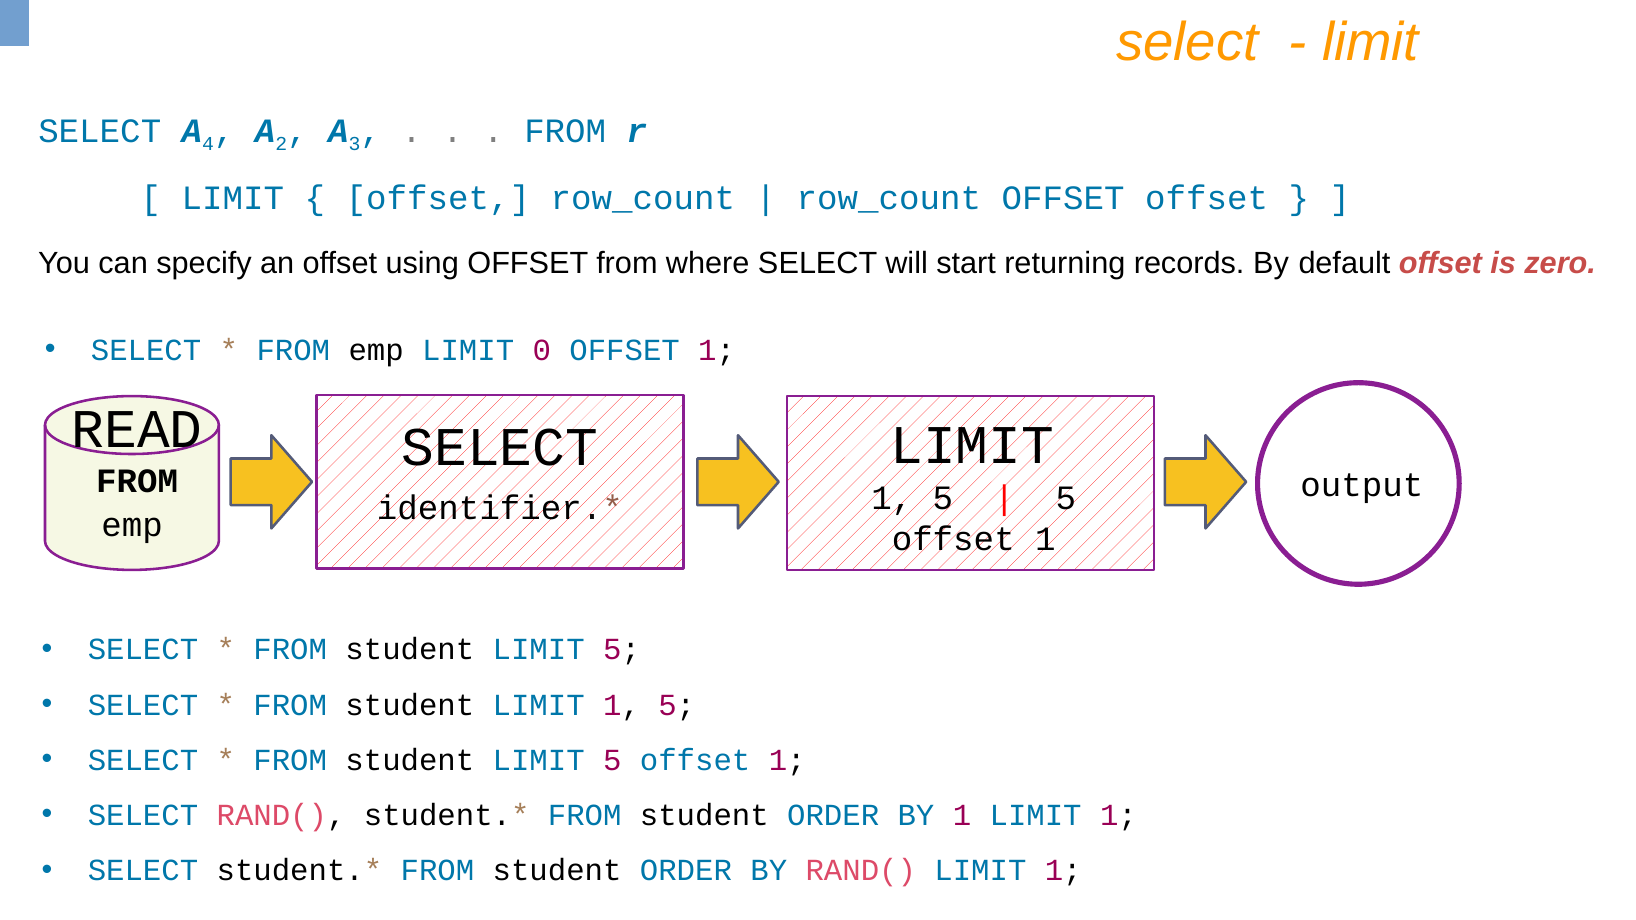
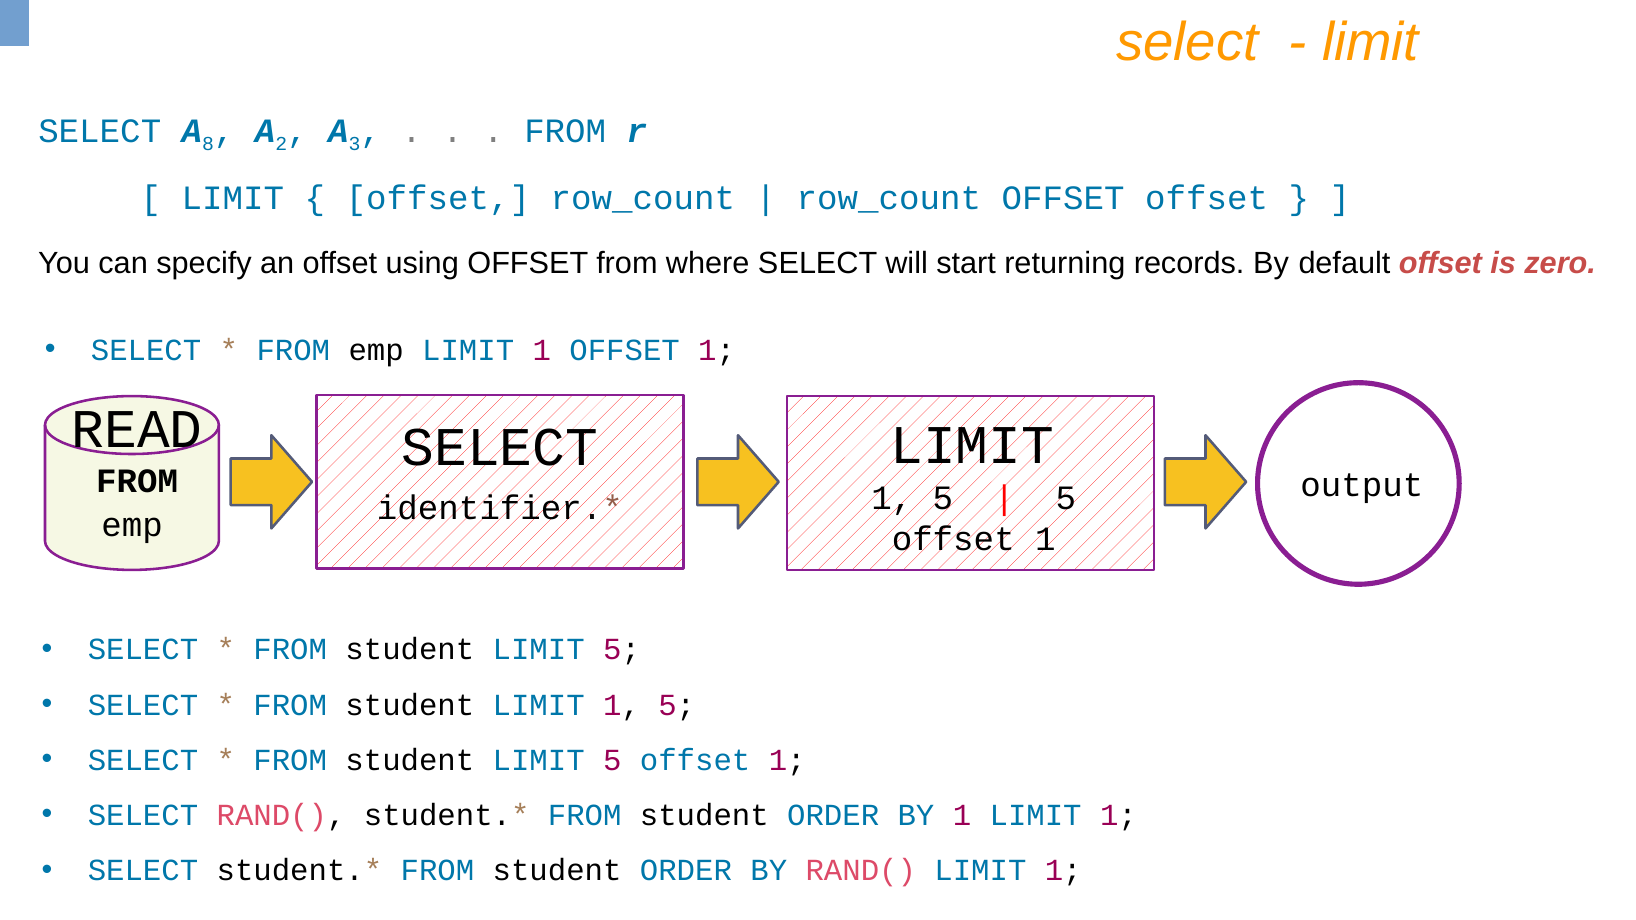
4: 4 -> 8
emp LIMIT 0: 0 -> 1
